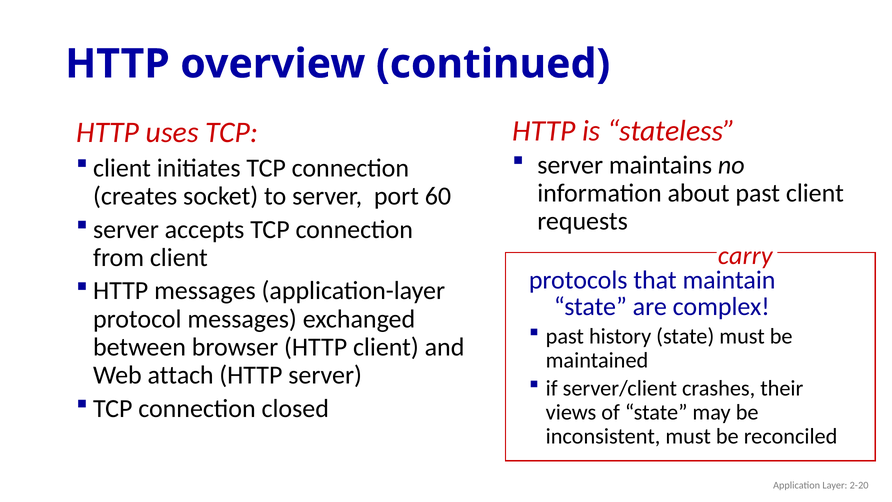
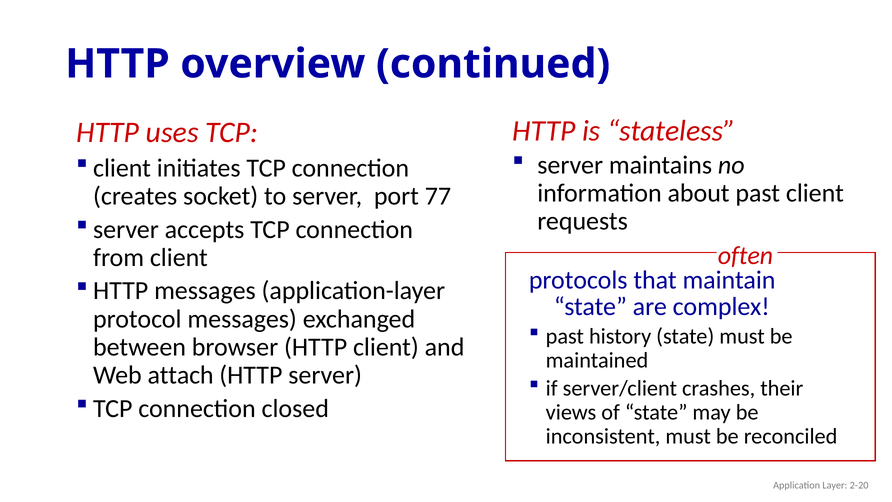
60: 60 -> 77
carry: carry -> often
